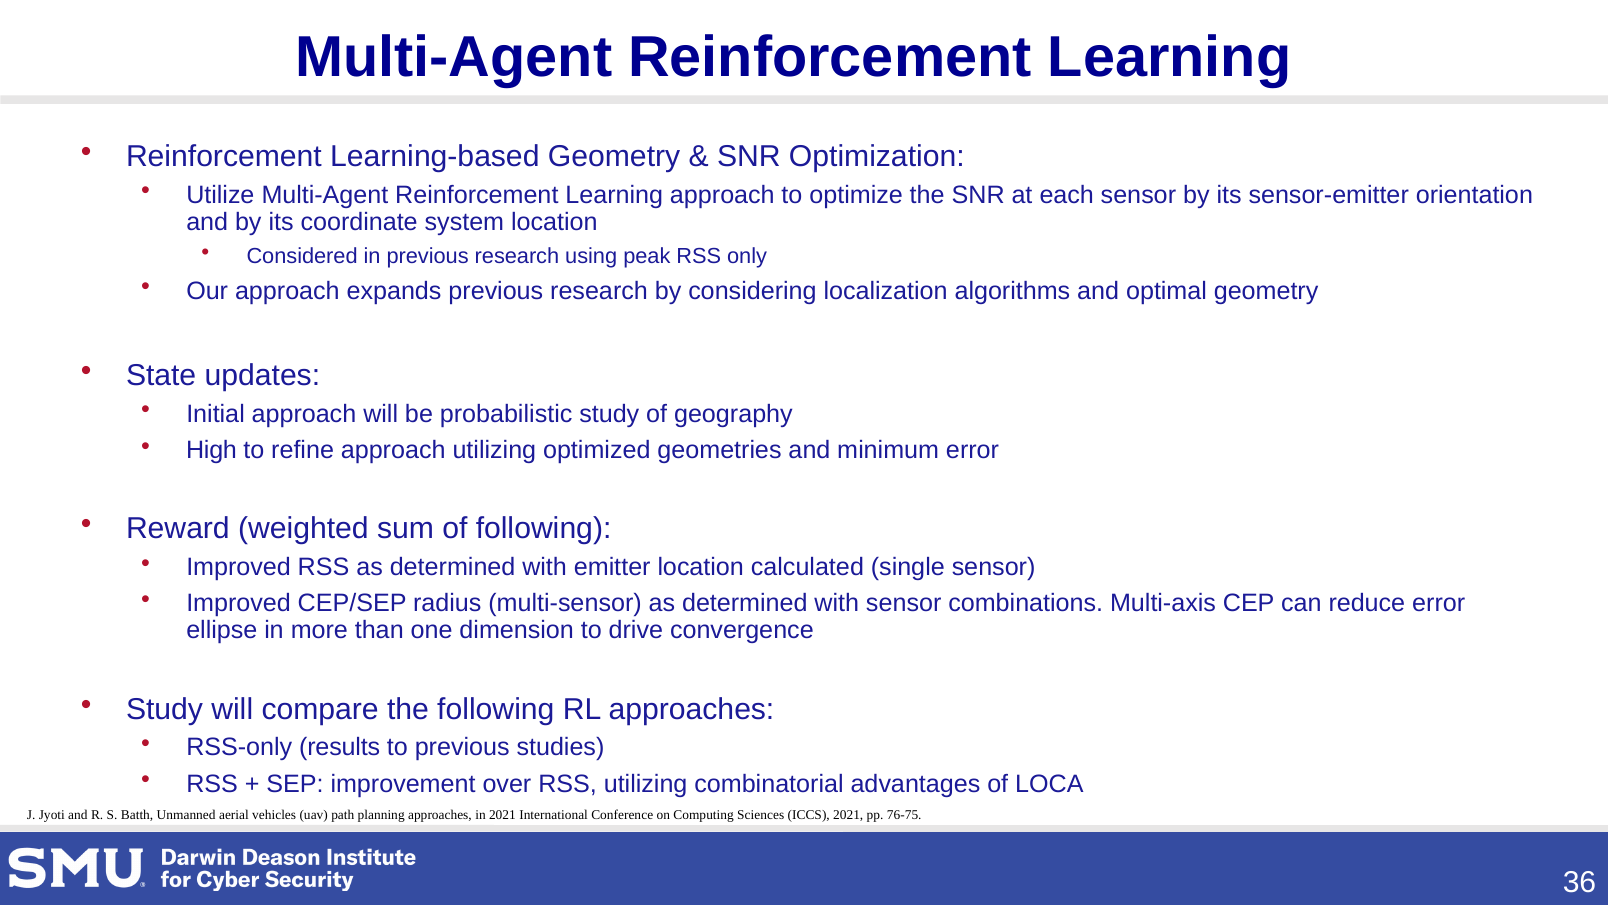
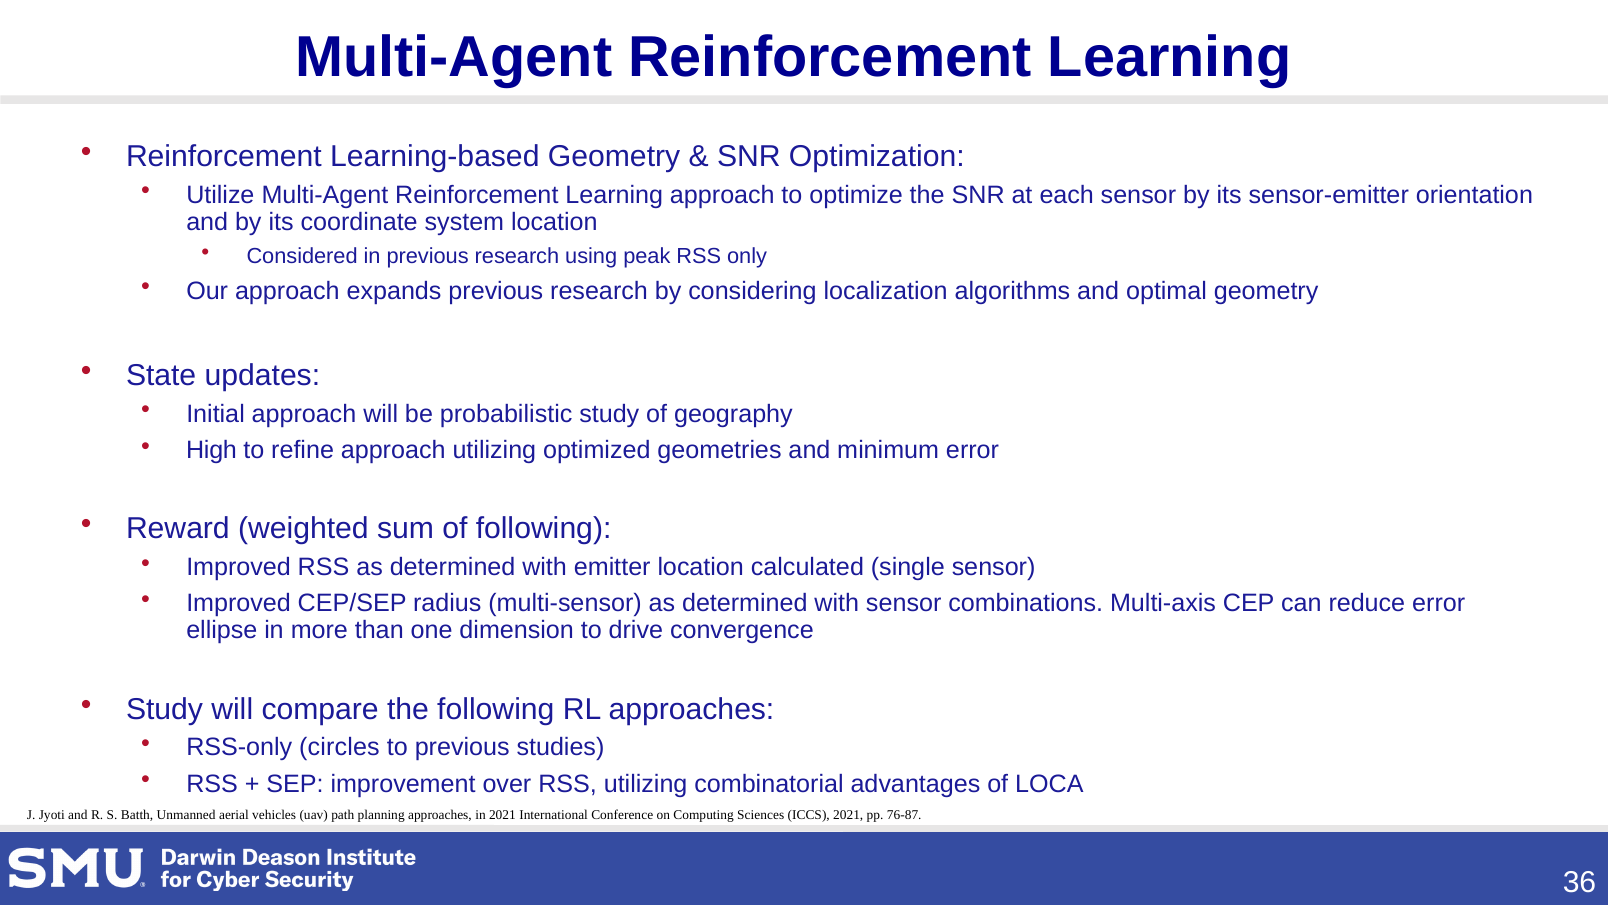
results: results -> circles
76-75: 76-75 -> 76-87
